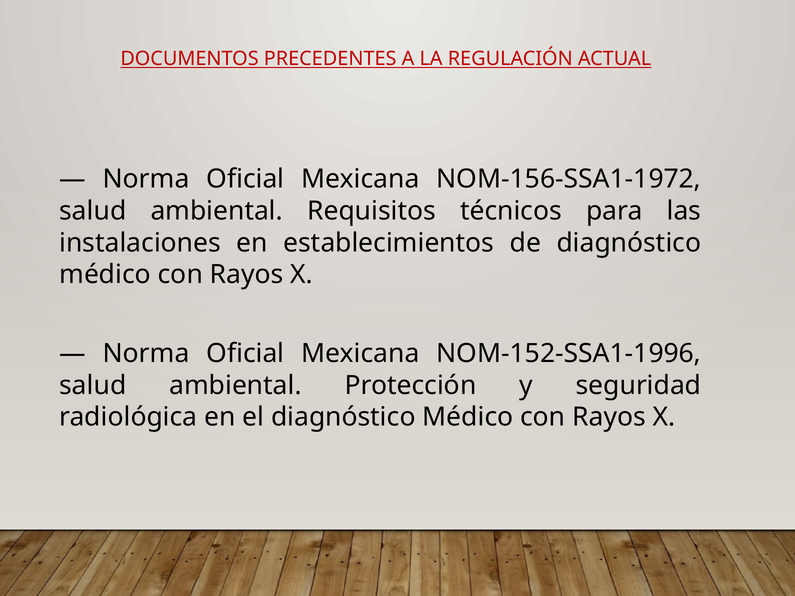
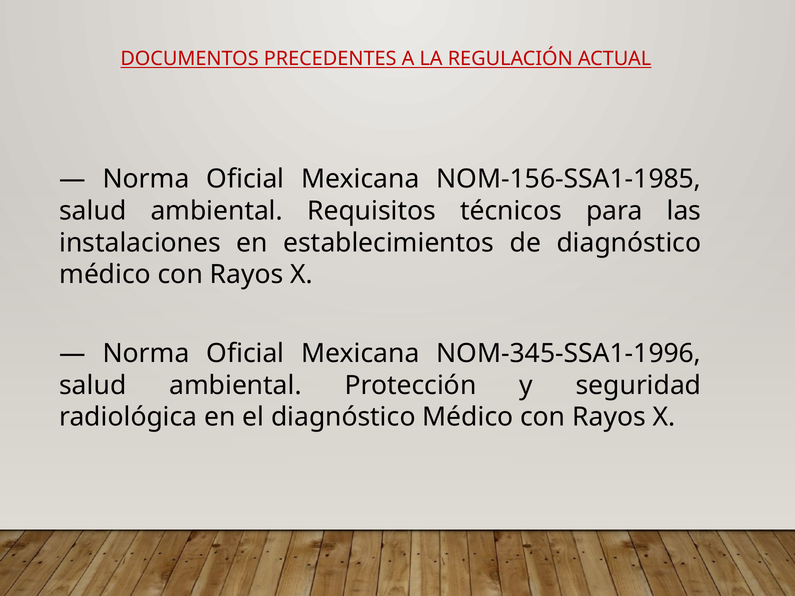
NOM-156-SSA1-1972: NOM-156-SSA1-1972 -> NOM-156-SSA1-1985
NOM-152-SSA1-1996: NOM-152-SSA1-1996 -> NOM-345-SSA1-1996
